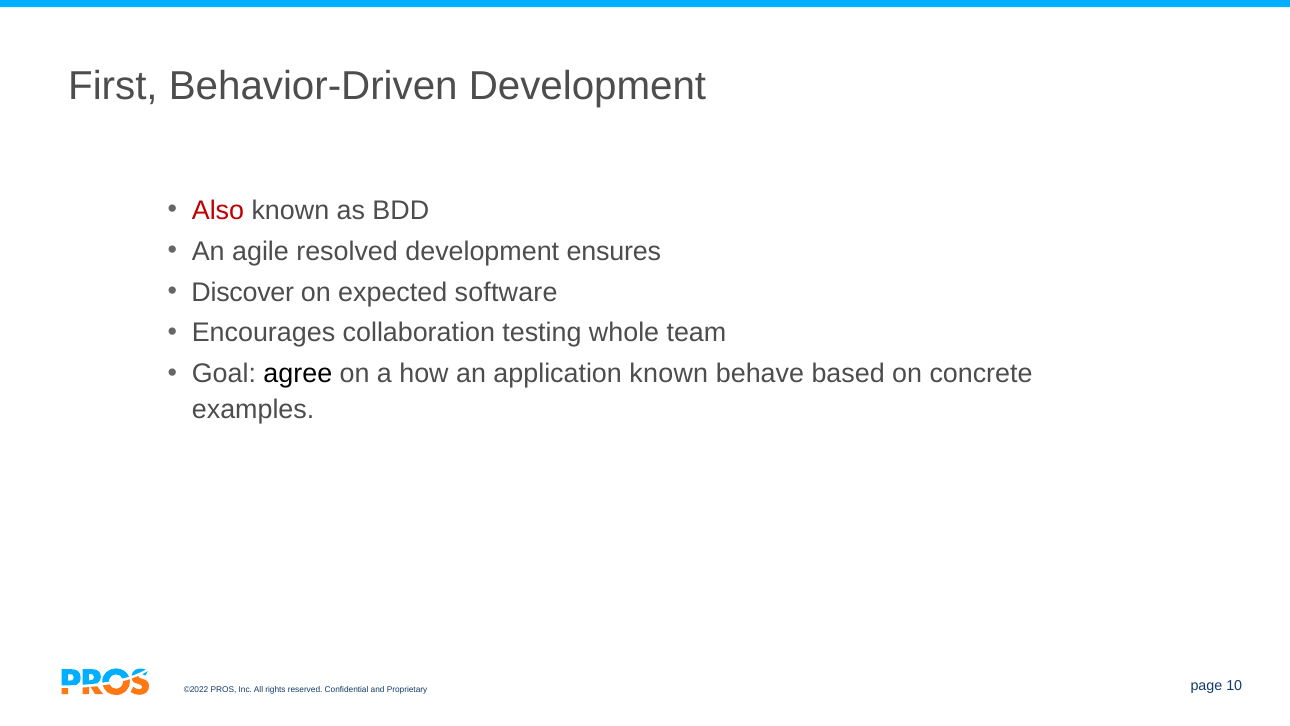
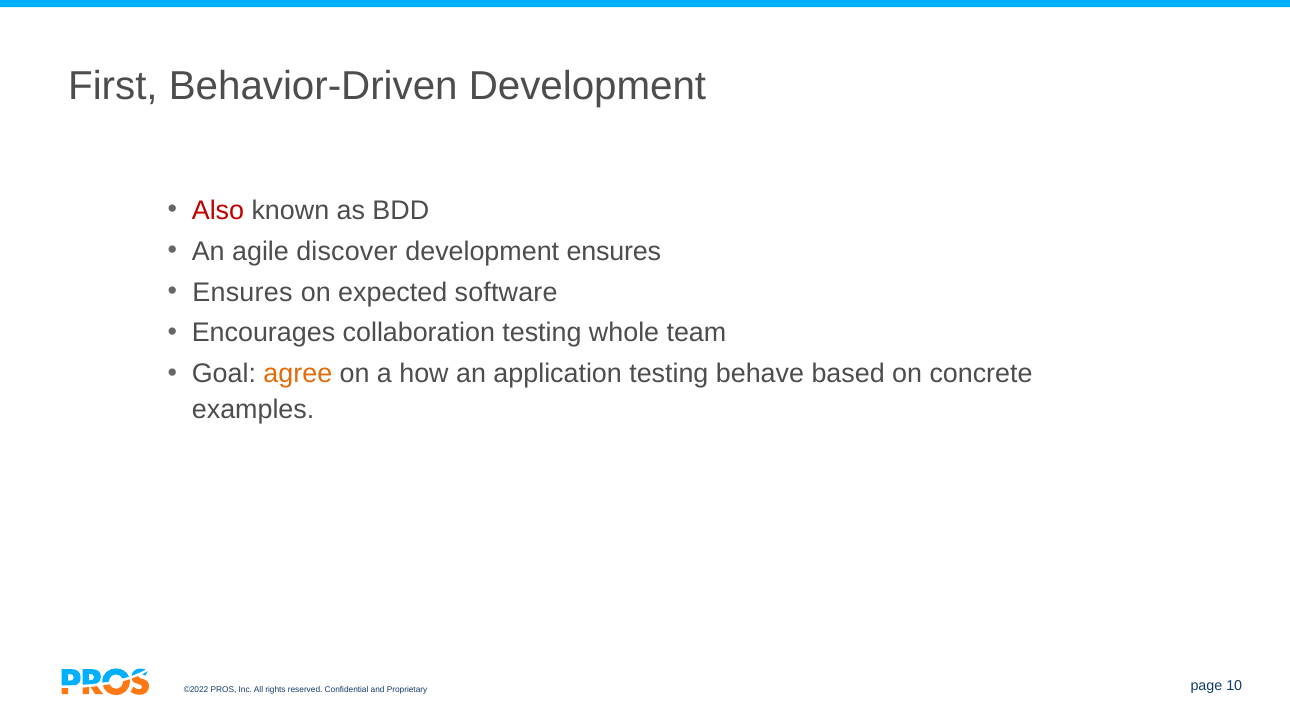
resolved: resolved -> discover
Discover at (243, 292): Discover -> Ensures
agree colour: black -> orange
application known: known -> testing
